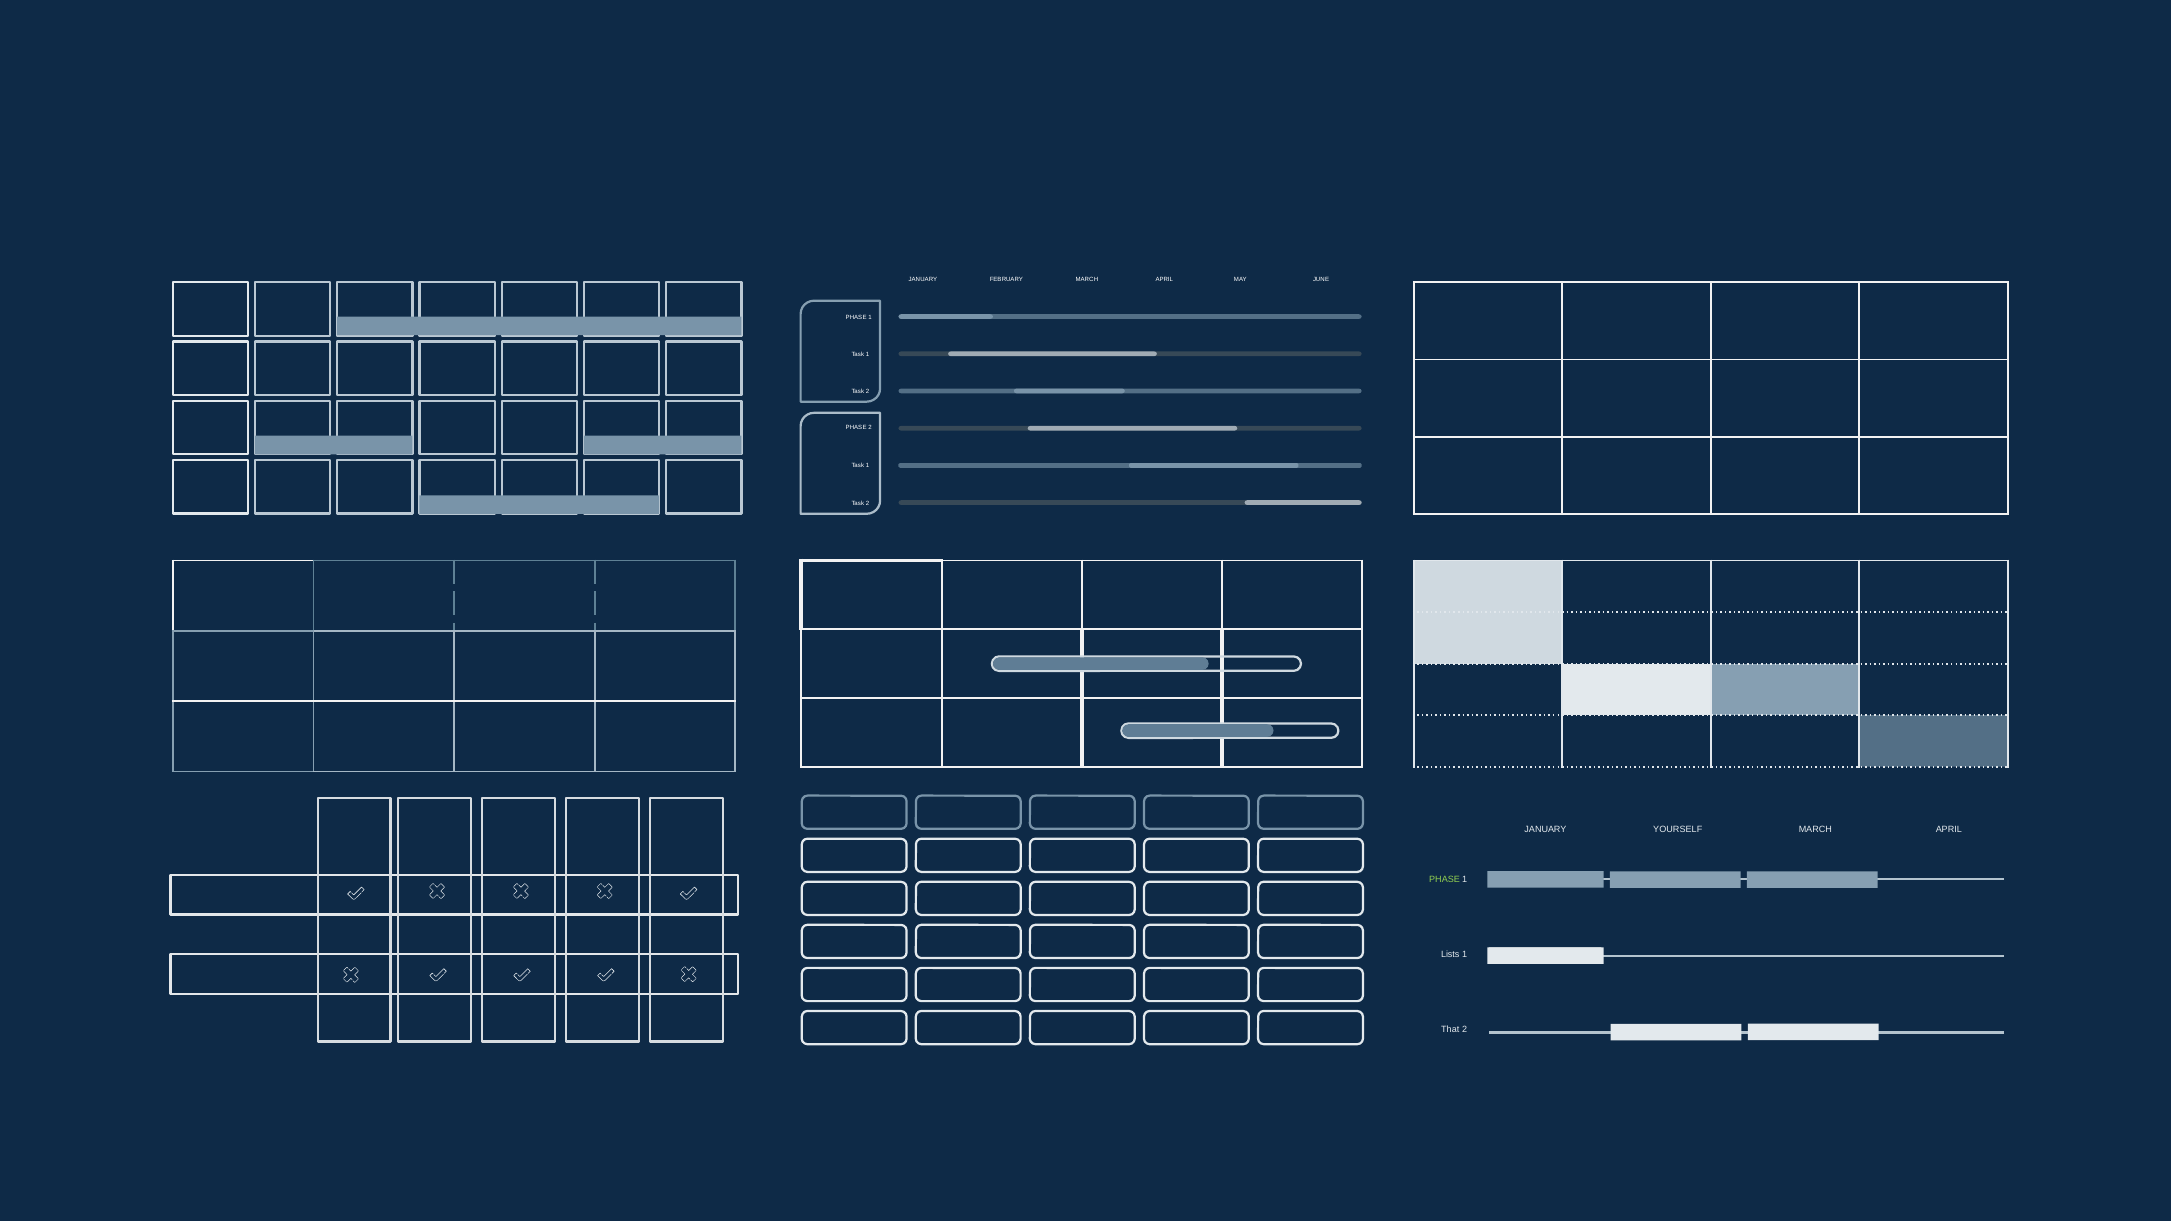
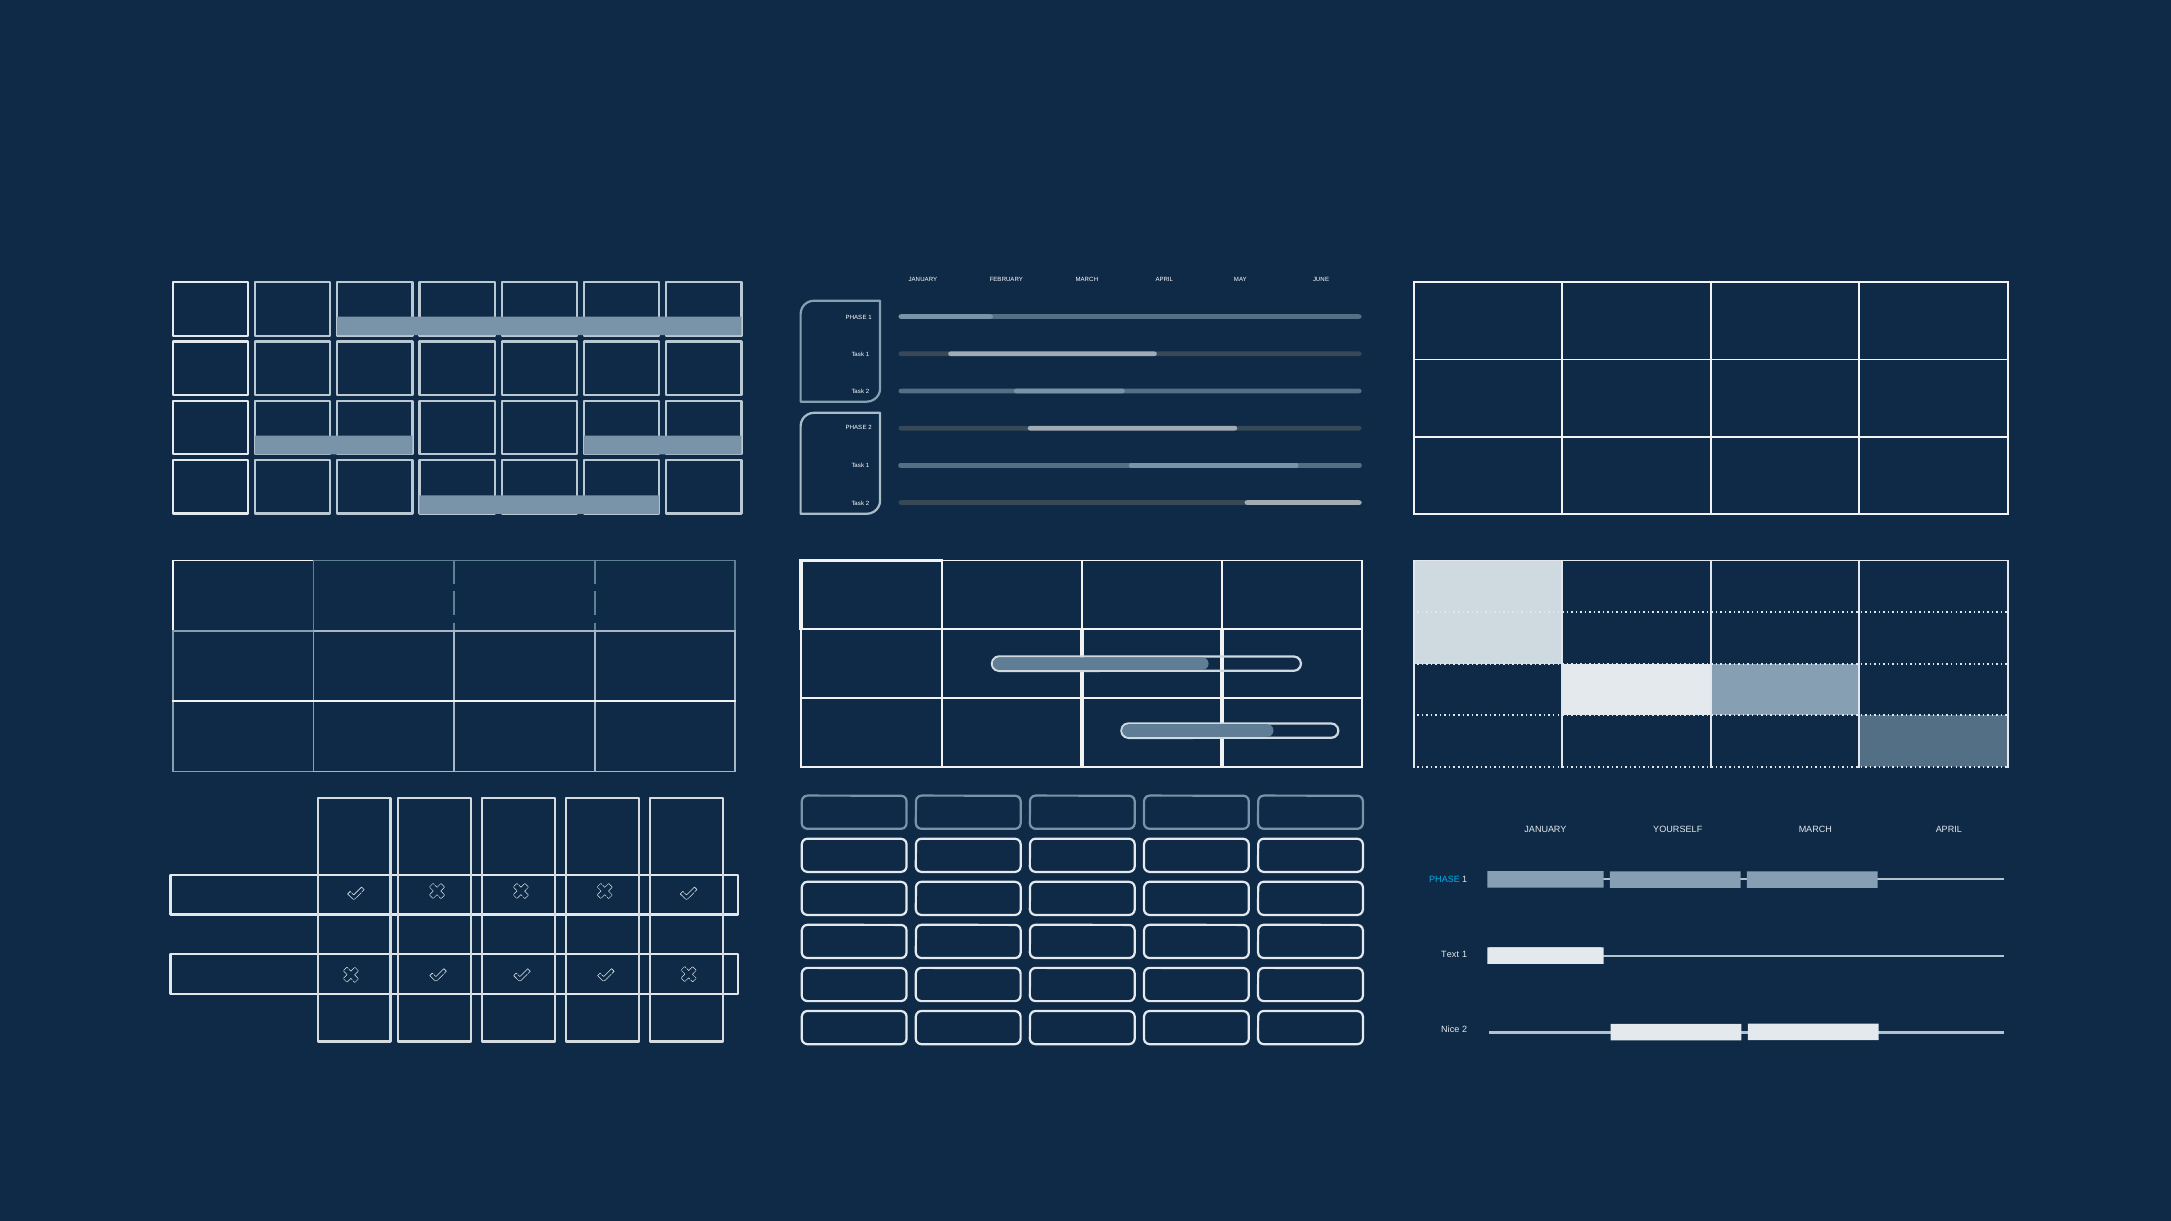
PHASE at (1445, 880) colour: light green -> light blue
Lists: Lists -> Text
That: That -> Nice
